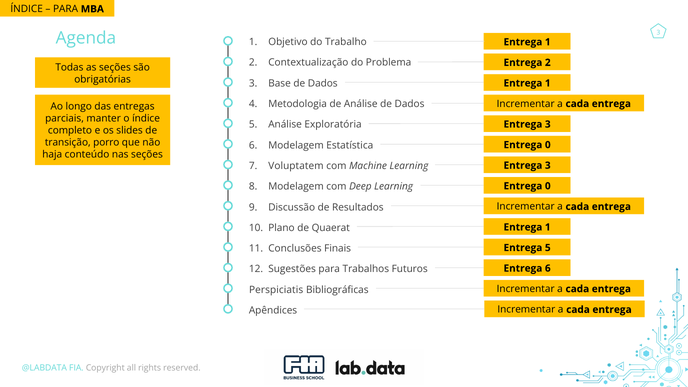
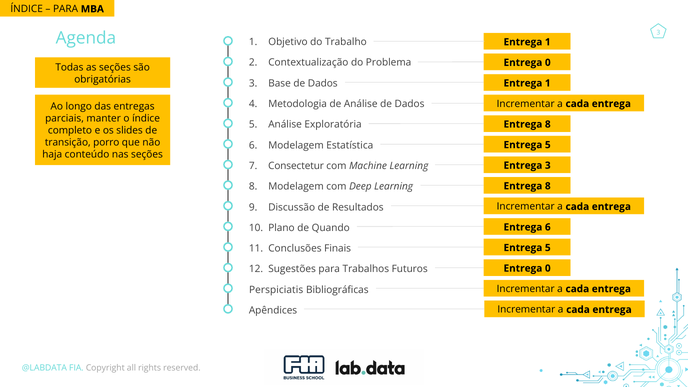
2 at (548, 63): 2 -> 0
3 at (548, 124): 3 -> 8
0 at (548, 145): 0 -> 5
Voluptatem: Voluptatem -> Consectetur
0 at (548, 186): 0 -> 8
1 at (548, 227): 1 -> 6
Quaerat: Quaerat -> Quando
6 at (548, 268): 6 -> 0
